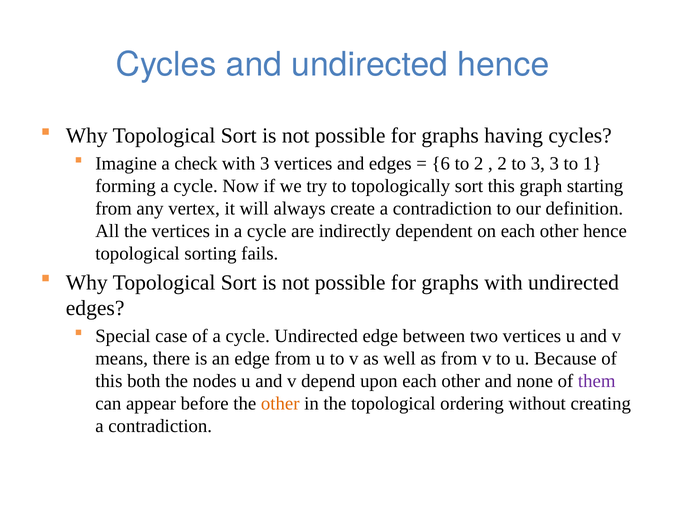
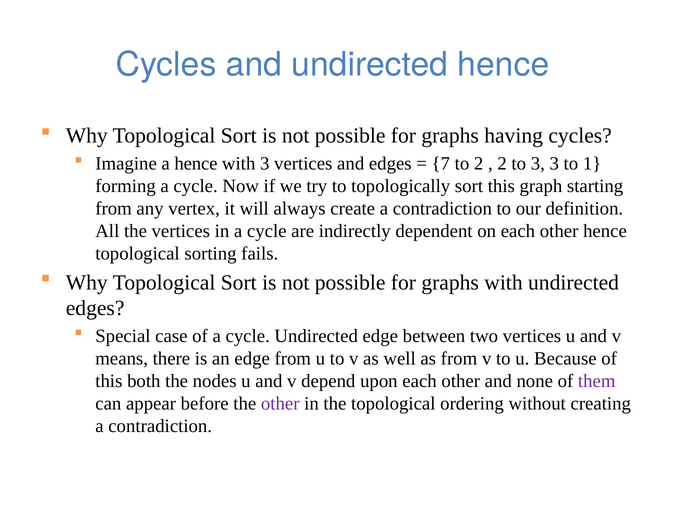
a check: check -> hence
6: 6 -> 7
other at (280, 404) colour: orange -> purple
